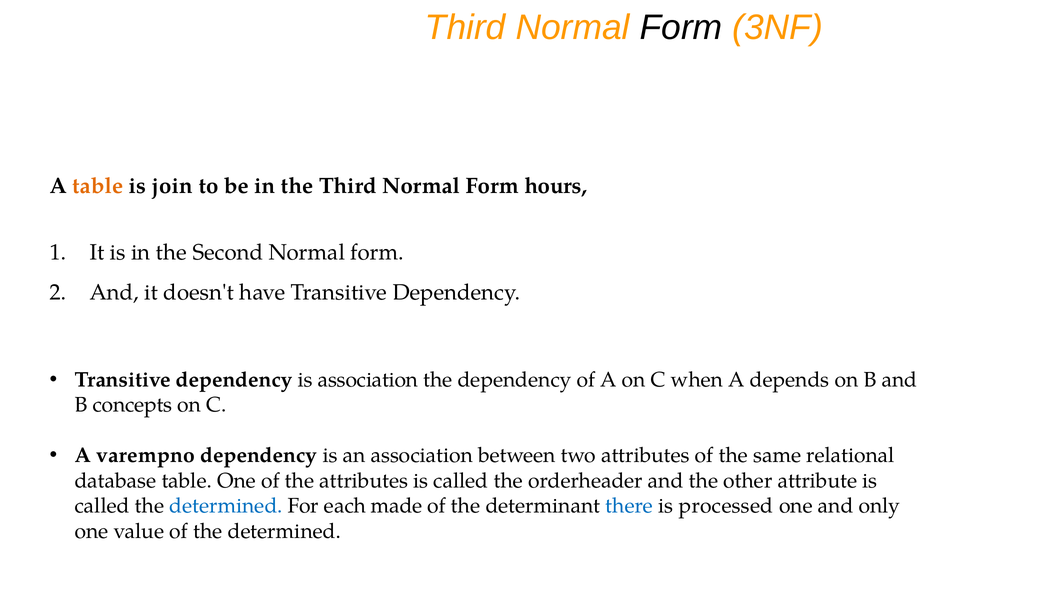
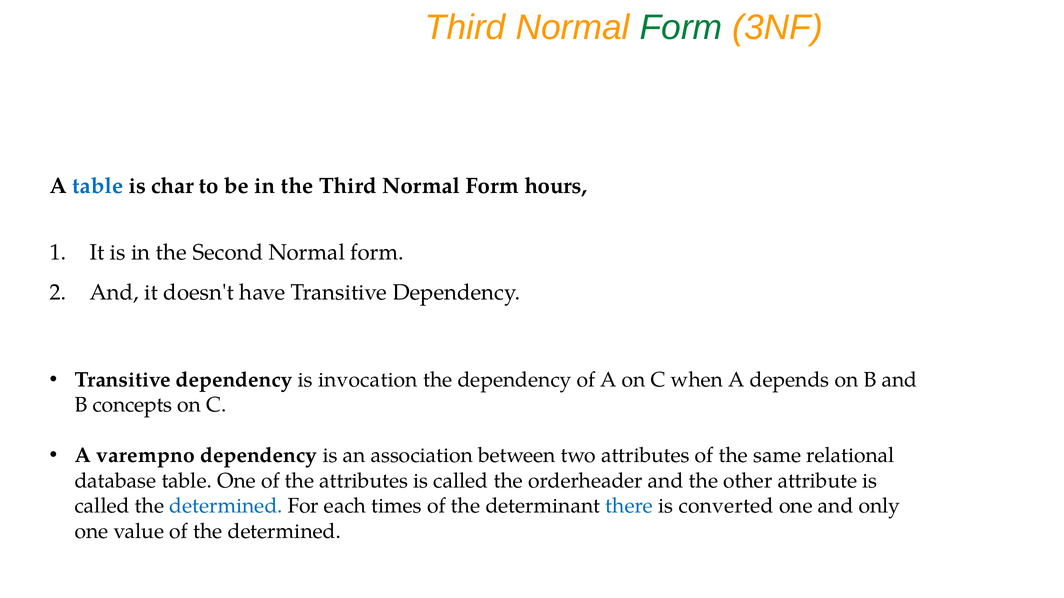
Form at (681, 28) colour: black -> green
table at (98, 186) colour: orange -> blue
join: join -> char
is association: association -> invocation
made: made -> times
processed: processed -> converted
